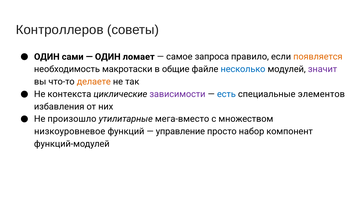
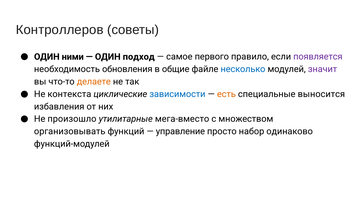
сами: сами -> ними
ломает: ломает -> подход
запроса: запроса -> первого
появляется colour: orange -> purple
макротаски: макротаски -> обновления
зависимости colour: purple -> blue
есть colour: blue -> orange
элементов: элементов -> выносится
низкоуровневое: низкоуровневое -> организовывать
компонент: компонент -> одинаково
